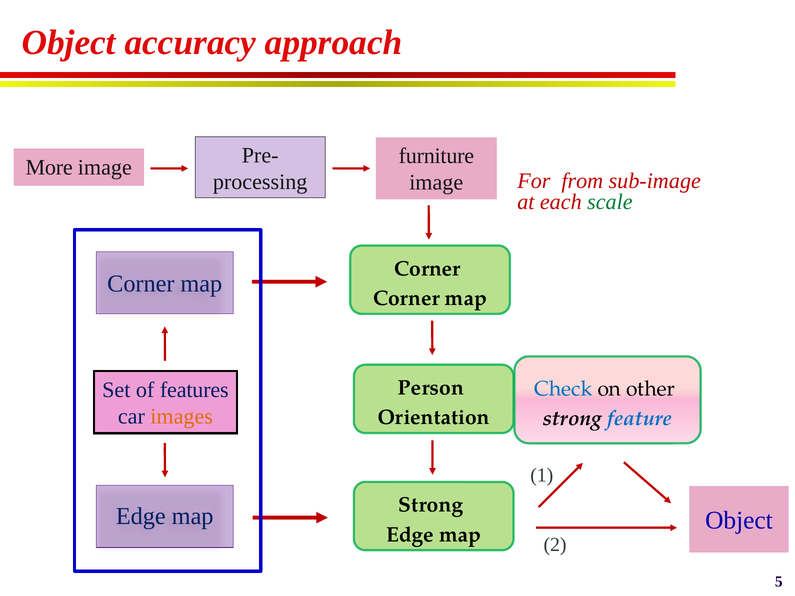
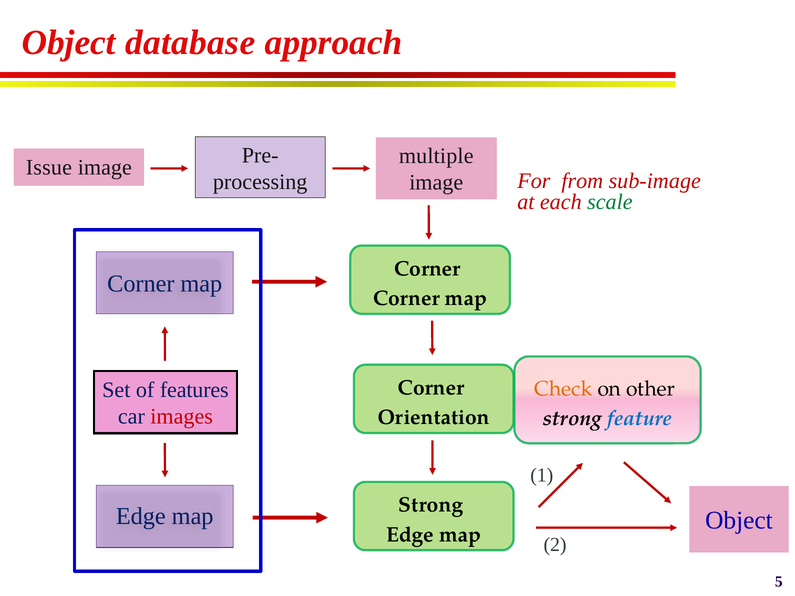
accuracy: accuracy -> database
furniture: furniture -> multiple
More: More -> Issue
Person at (431, 388): Person -> Corner
Check colour: blue -> orange
images colour: orange -> red
